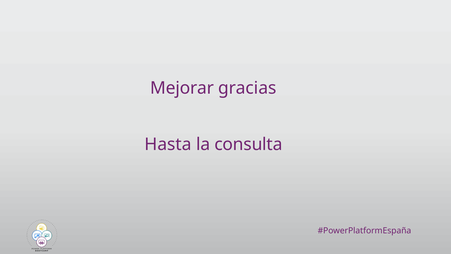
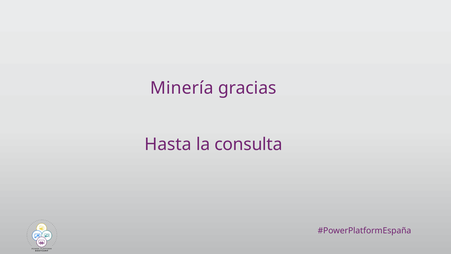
Mejorar: Mejorar -> Minería
